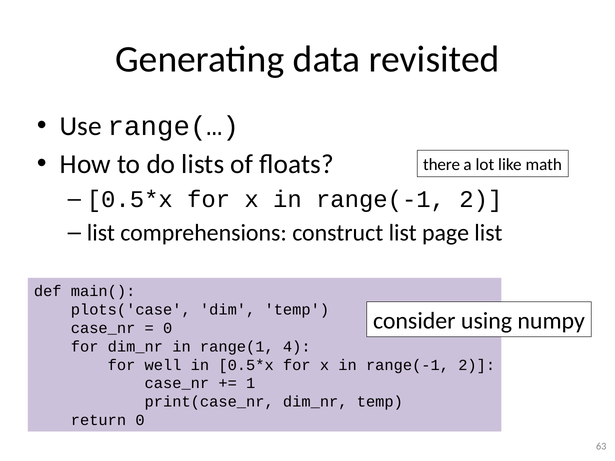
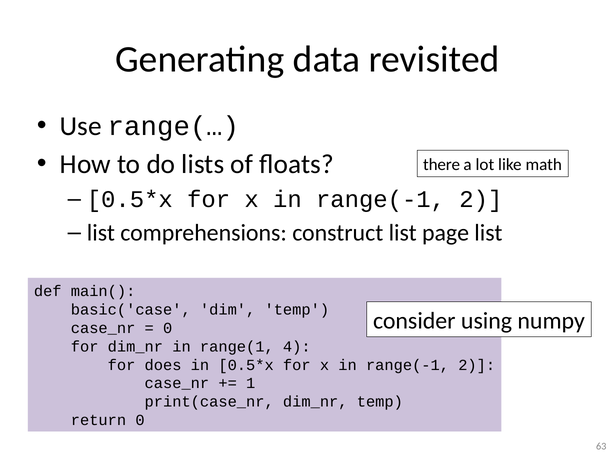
plots('case: plots('case -> basic('case
well: well -> does
